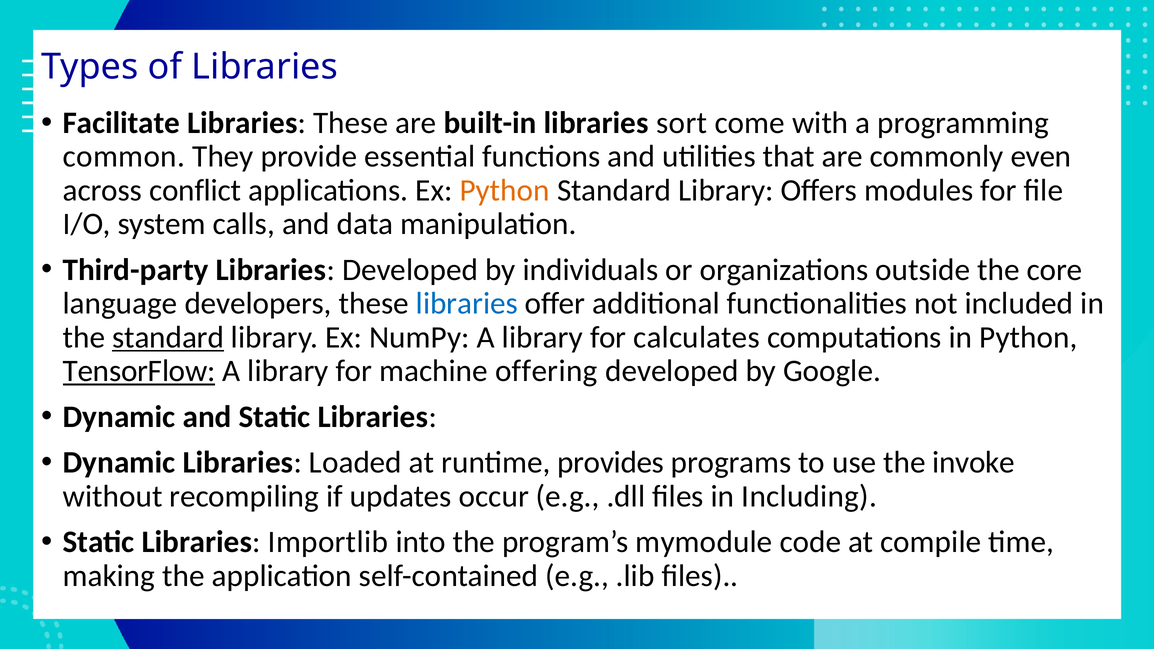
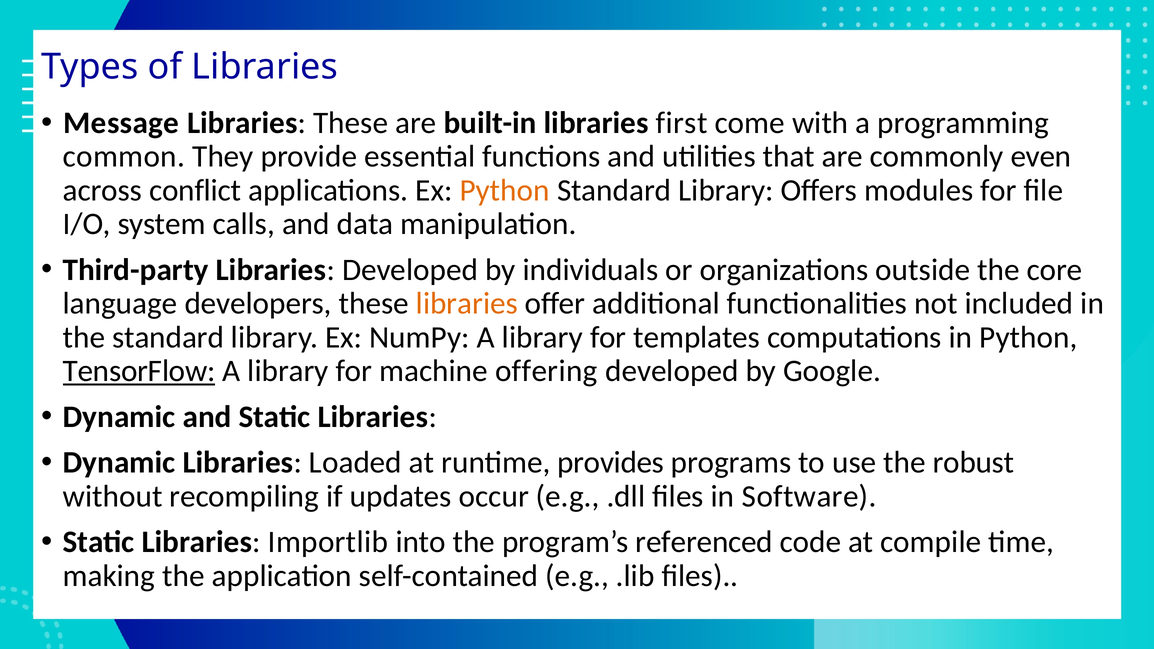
Facilitate: Facilitate -> Message
sort: sort -> first
libraries at (467, 304) colour: blue -> orange
standard at (168, 337) underline: present -> none
calculates: calculates -> templates
invoke: invoke -> robust
Including: Including -> Software
mymodule: mymodule -> referenced
